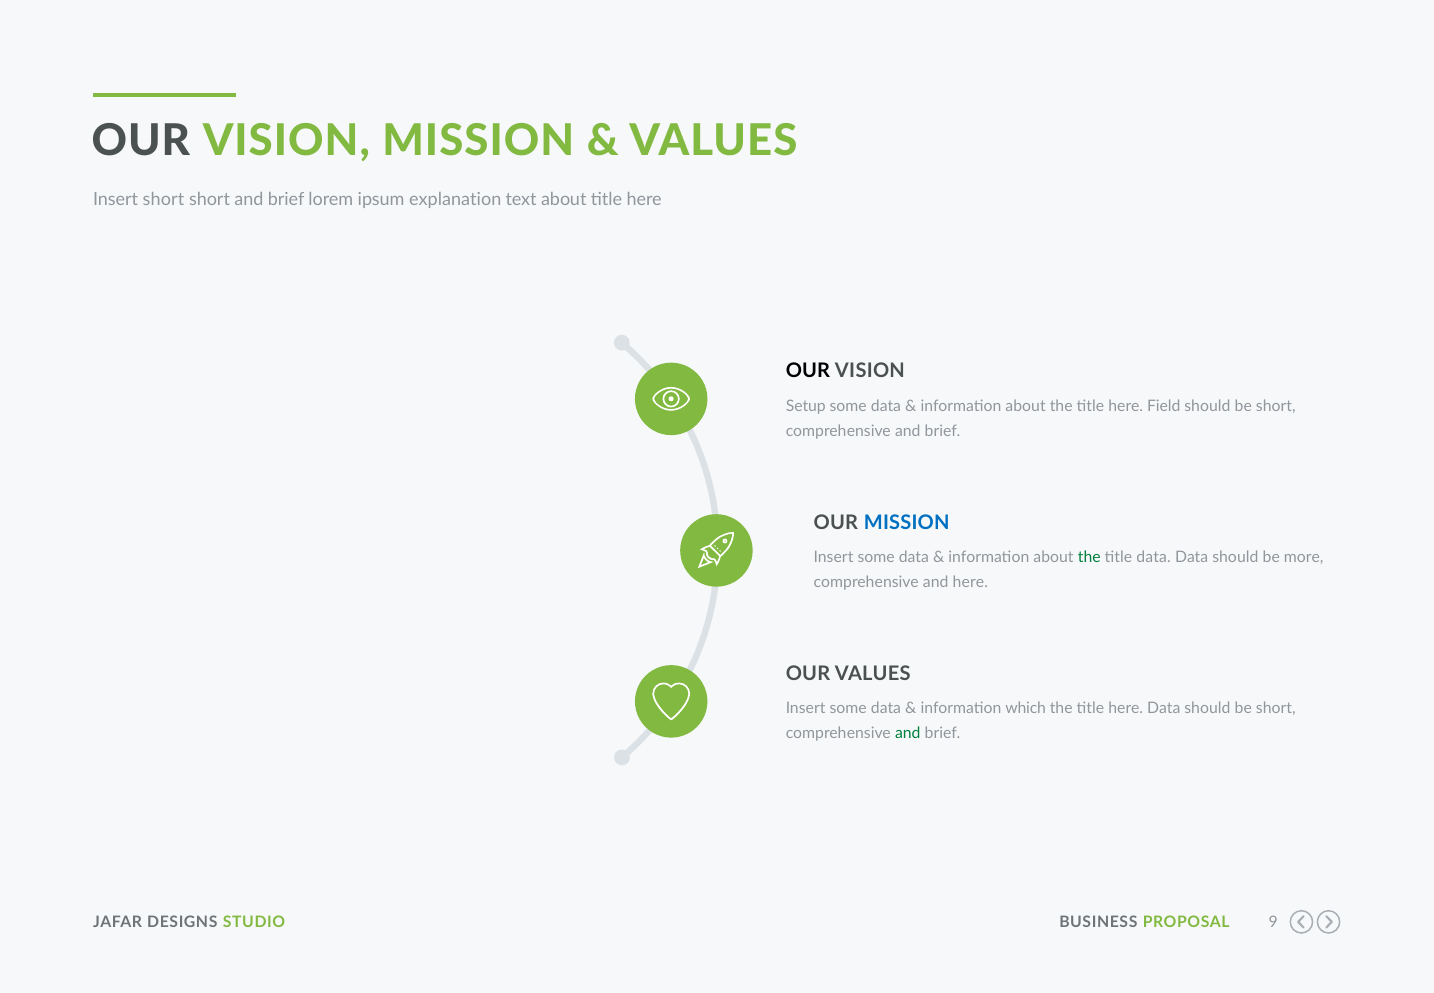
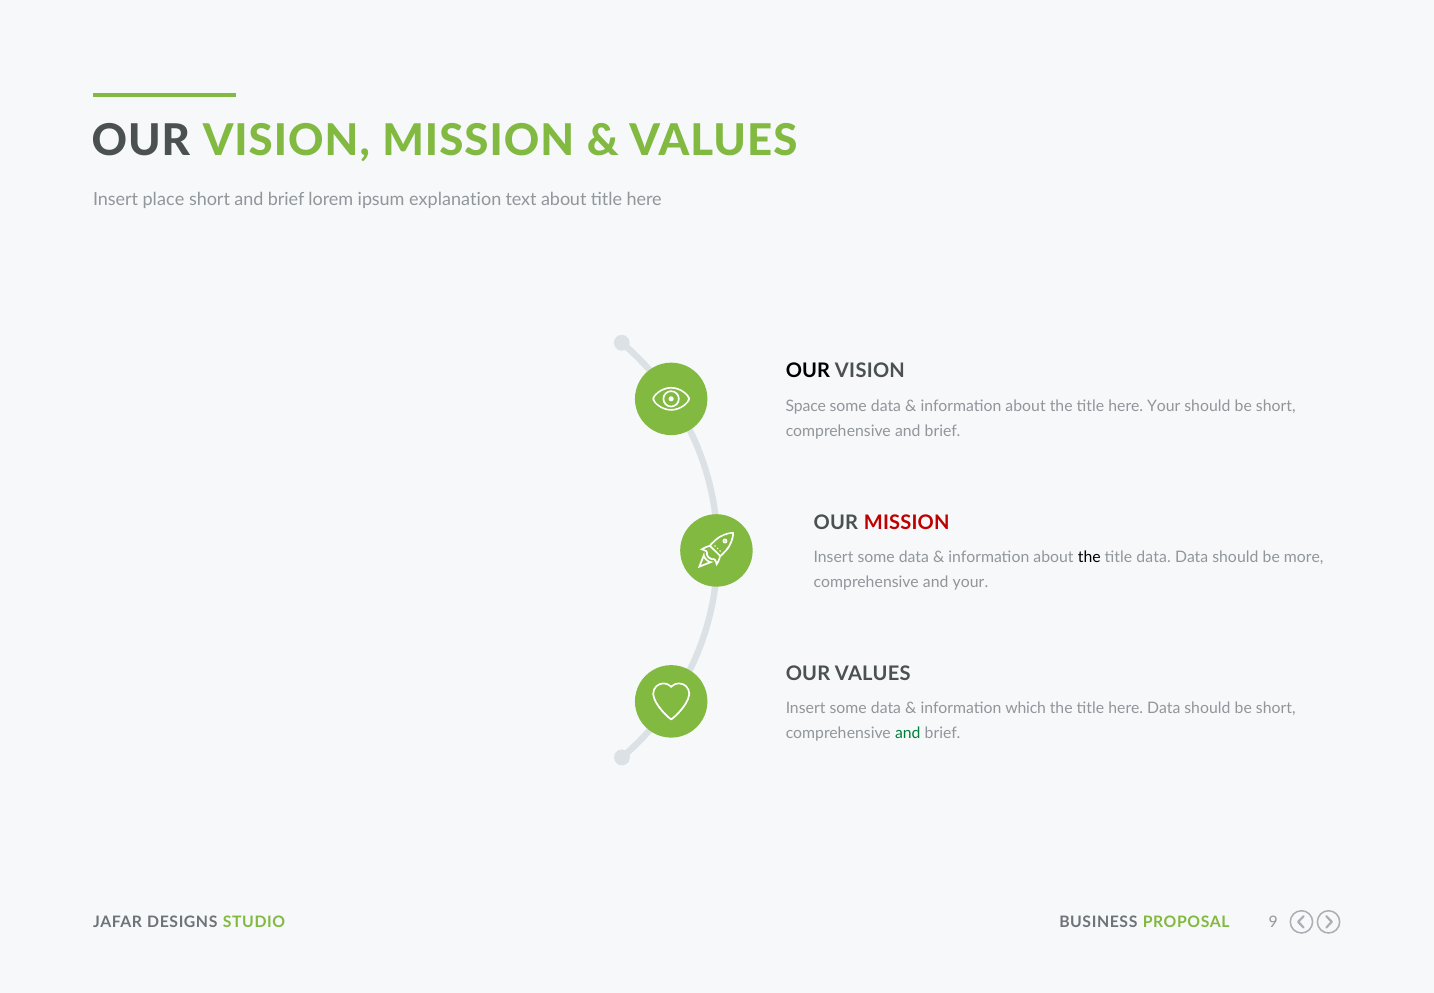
Insert short: short -> place
Setup: Setup -> Space
here Field: Field -> Your
MISSION at (907, 522) colour: blue -> red
the at (1089, 557) colour: green -> black
and here: here -> your
